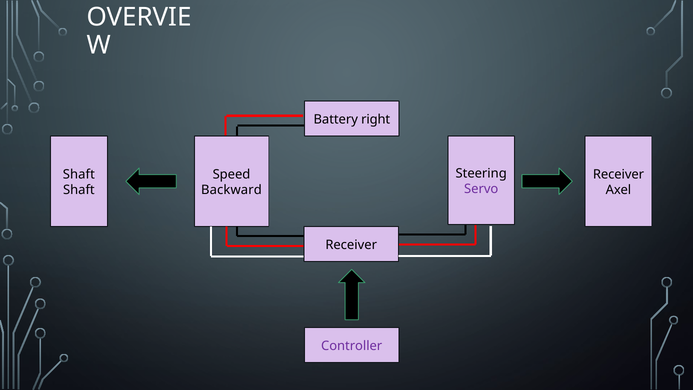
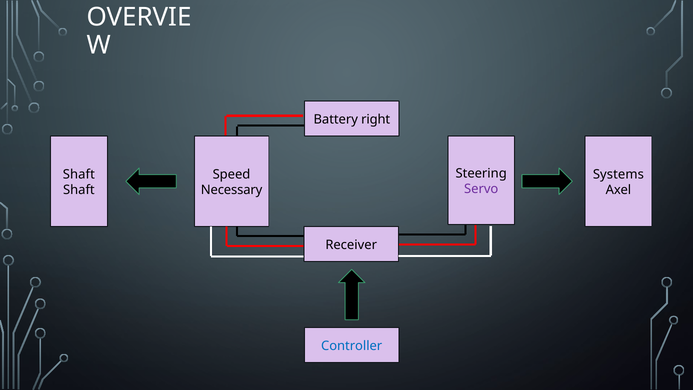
Receiver at (618, 174): Receiver -> Systems
Backward: Backward -> Necessary
Controller colour: purple -> blue
